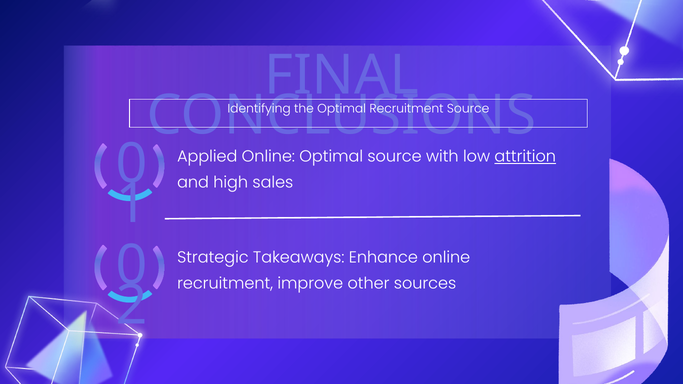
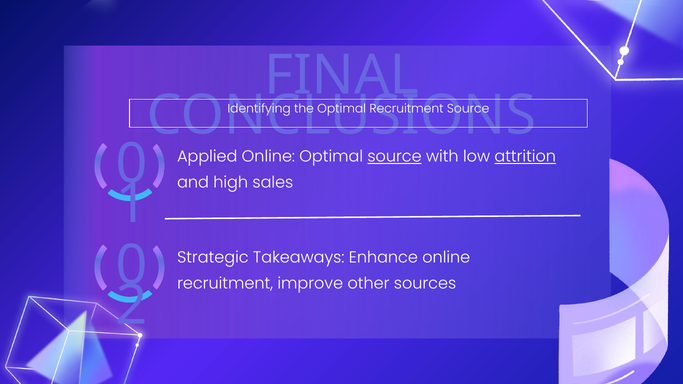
source at (395, 157) underline: none -> present
